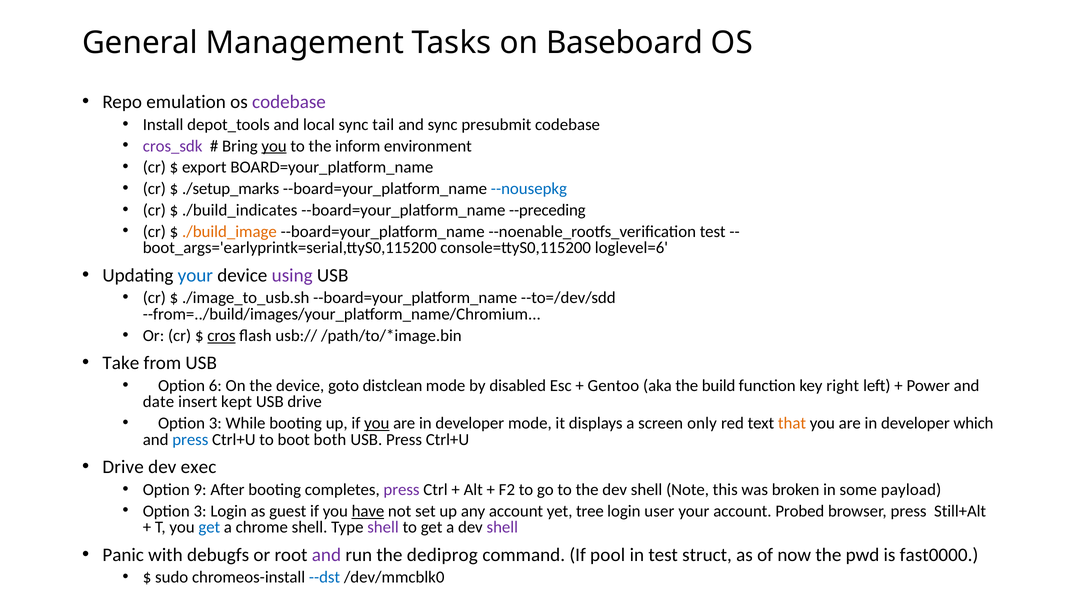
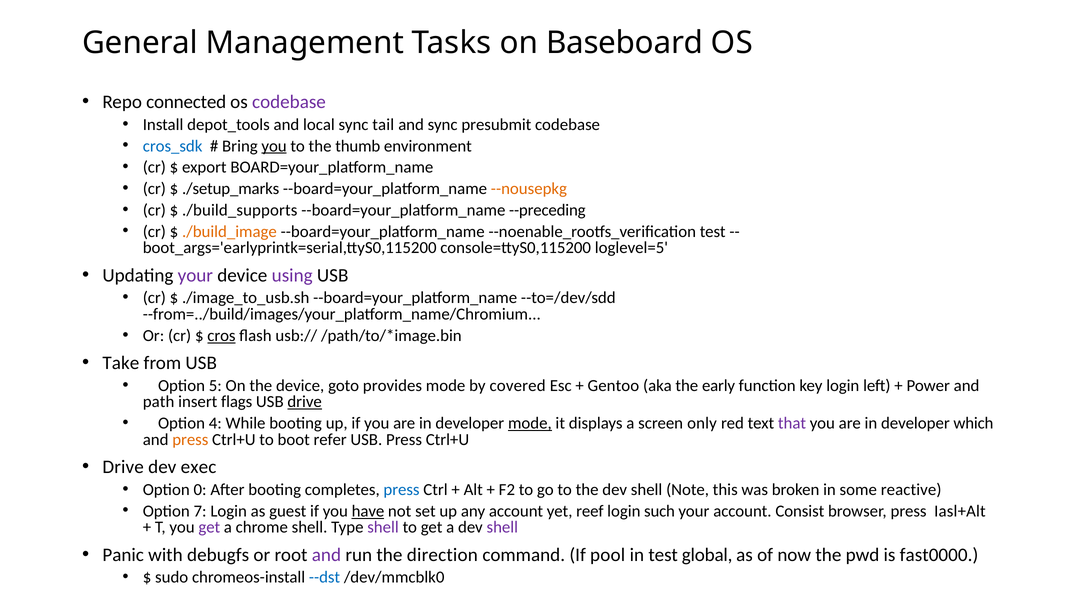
emulation: emulation -> connected
cros_sdk colour: purple -> blue
inform: inform -> thumb
--nousepkg colour: blue -> orange
./build_indicates: ./build_indicates -> ./build_supports
loglevel=6: loglevel=6 -> loglevel=5
your at (195, 275) colour: blue -> purple
6: 6 -> 5
distclean: distclean -> provides
disabled: disabled -> covered
build: build -> early
key right: right -> login
date: date -> path
kept: kept -> flags
drive at (305, 402) underline: none -> present
3 at (215, 424): 3 -> 4
you at (377, 424) underline: present -> none
mode at (530, 424) underline: none -> present
that colour: orange -> purple
press at (190, 440) colour: blue -> orange
both: both -> refer
9: 9 -> 0
press at (402, 490) colour: purple -> blue
payload: payload -> reactive
3 at (200, 511): 3 -> 7
tree: tree -> reef
user: user -> such
Probed: Probed -> Consist
Still+Alt: Still+Alt -> Iasl+Alt
get at (209, 528) colour: blue -> purple
dediprog: dediprog -> direction
struct: struct -> global
